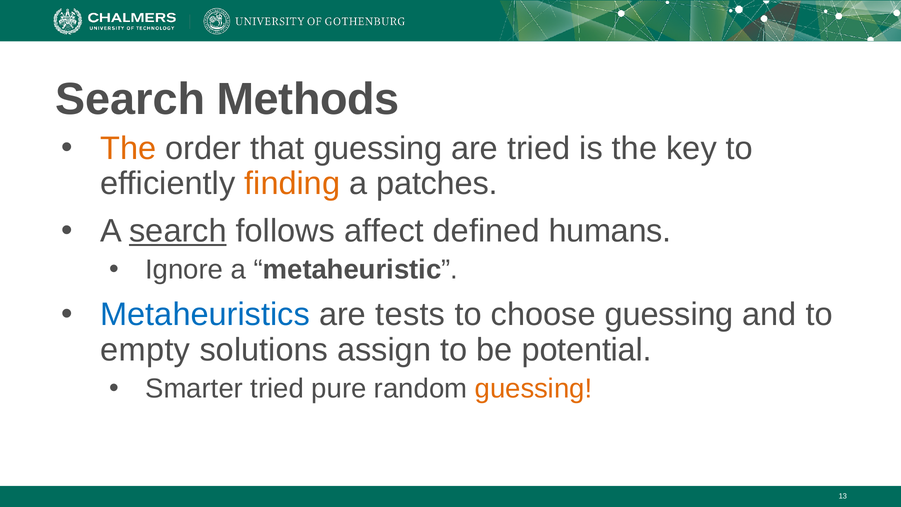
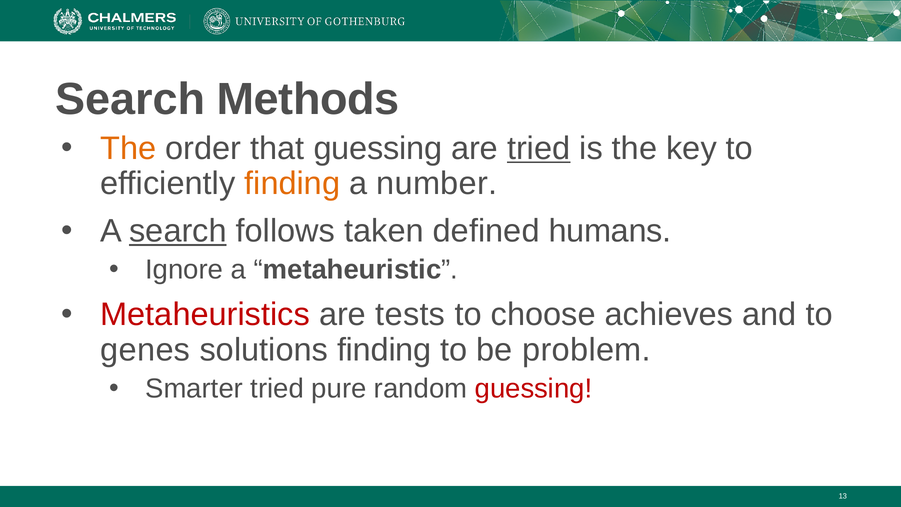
tried at (539, 148) underline: none -> present
patches: patches -> number
affect: affect -> taken
Metaheuristics colour: blue -> red
choose guessing: guessing -> achieves
empty: empty -> genes
solutions assign: assign -> finding
potential: potential -> problem
guessing at (533, 388) colour: orange -> red
